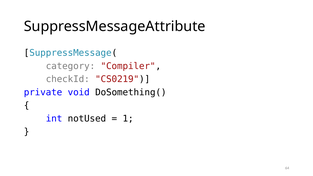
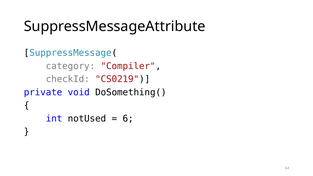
1: 1 -> 6
